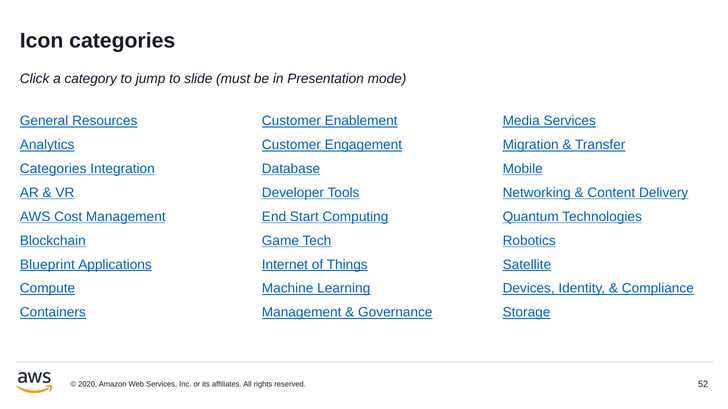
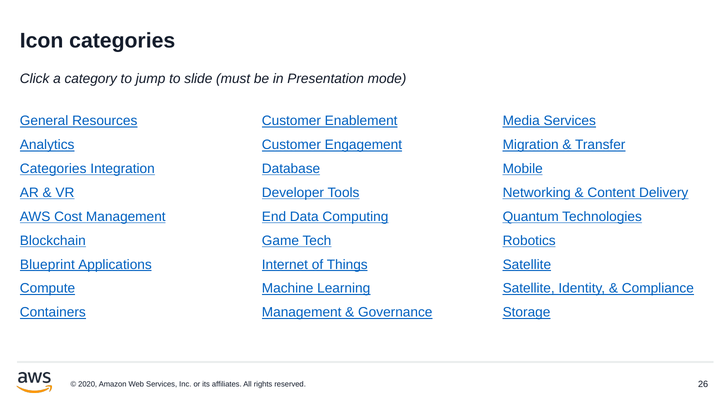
Start: Start -> Data
Devices at (529, 289): Devices -> Satellite
52: 52 -> 26
